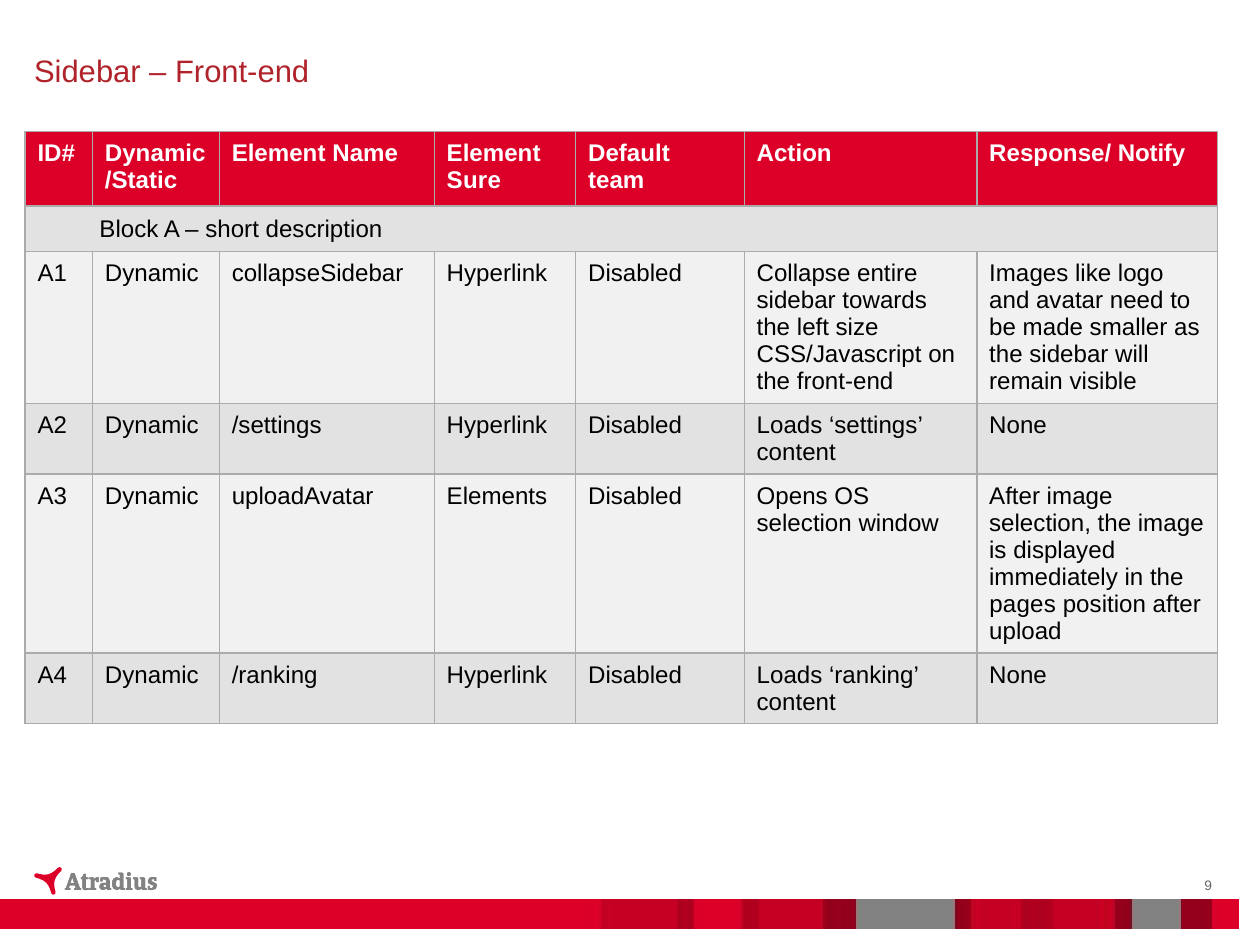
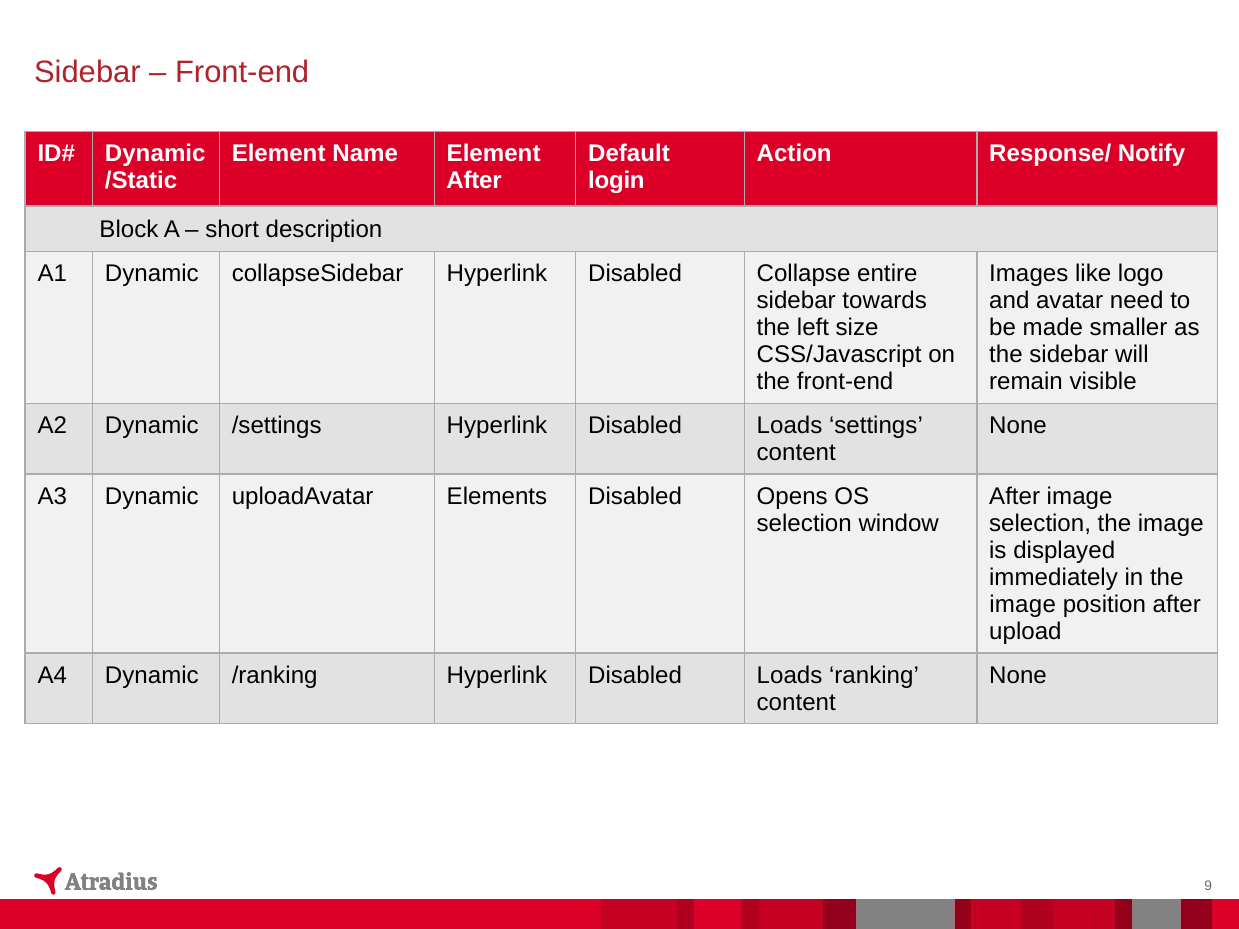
Sure at (474, 181): Sure -> After
team: team -> login
pages at (1023, 605): pages -> image
